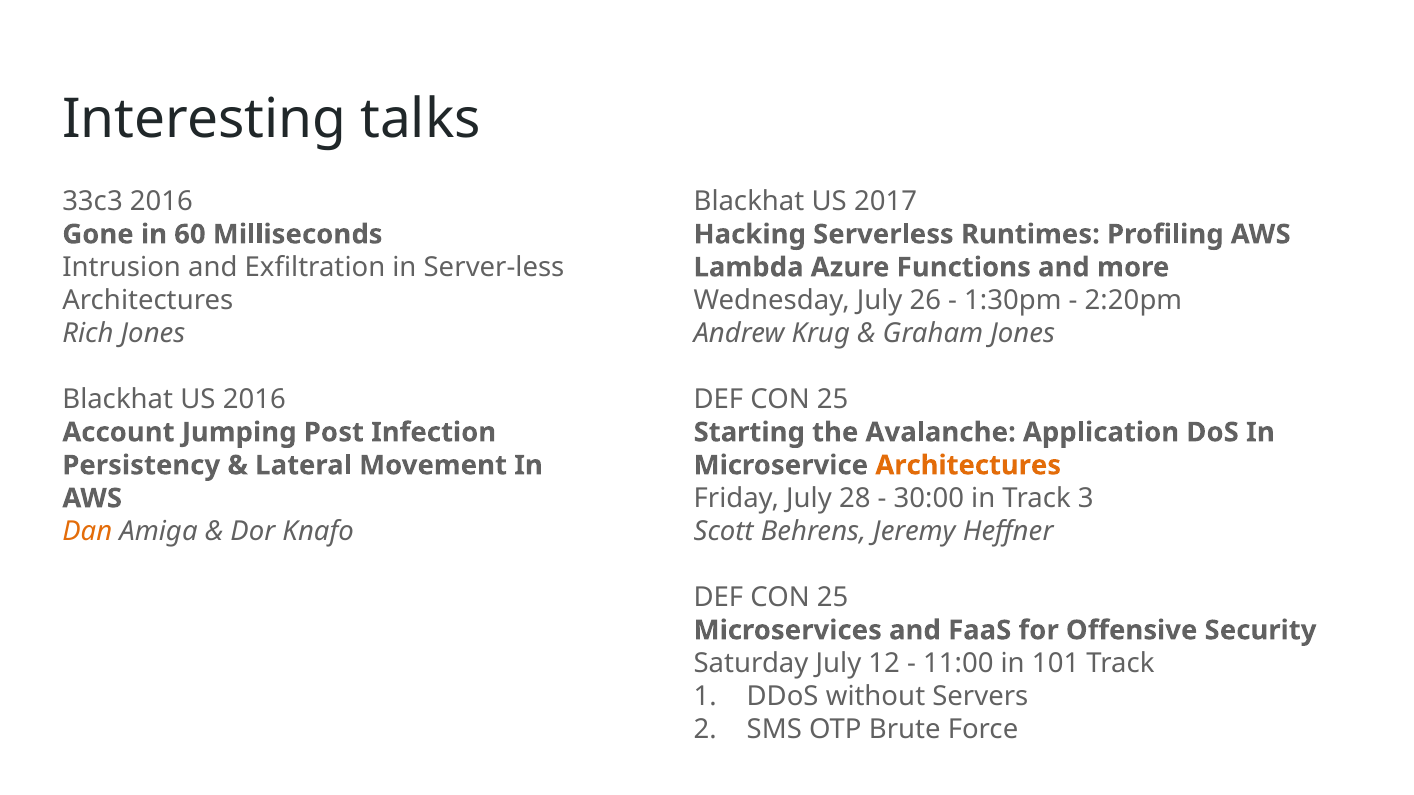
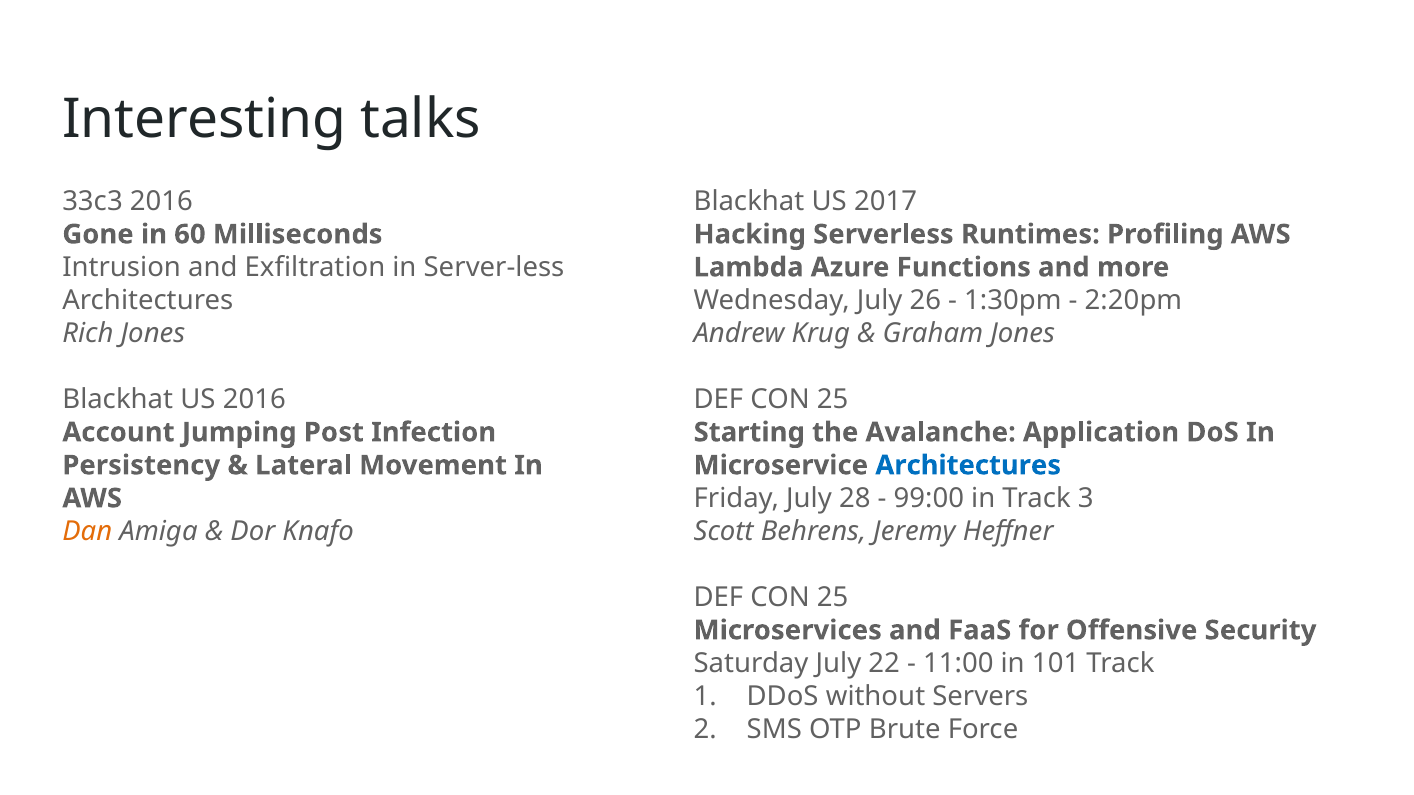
Architectures at (968, 466) colour: orange -> blue
30:00: 30:00 -> 99:00
12: 12 -> 22
